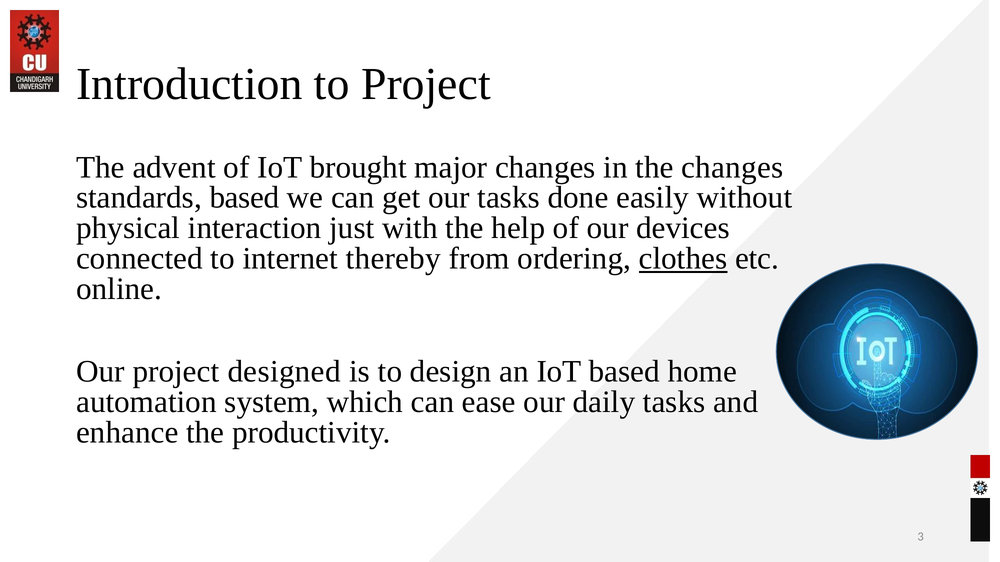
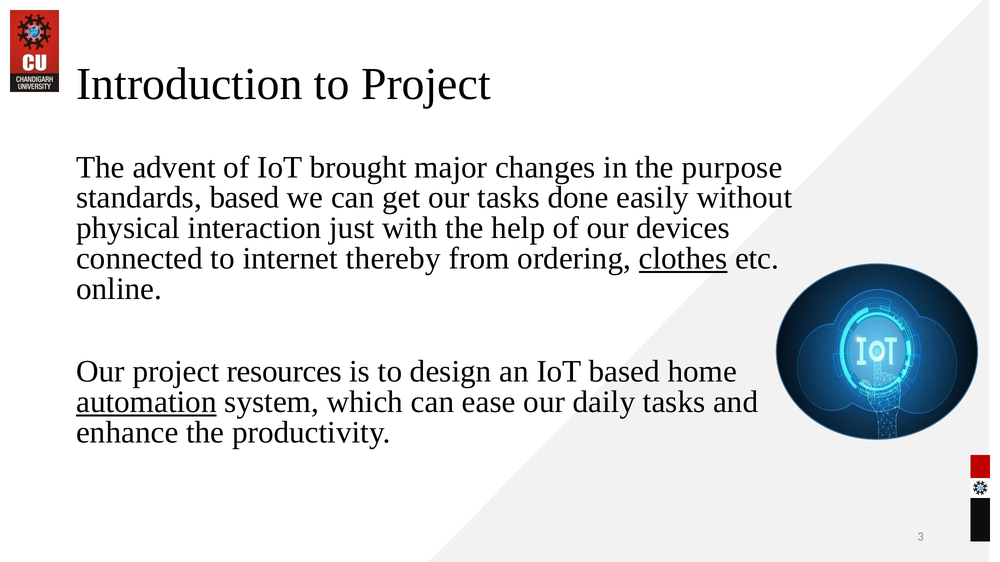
the changes: changes -> purpose
designed: designed -> resources
automation underline: none -> present
